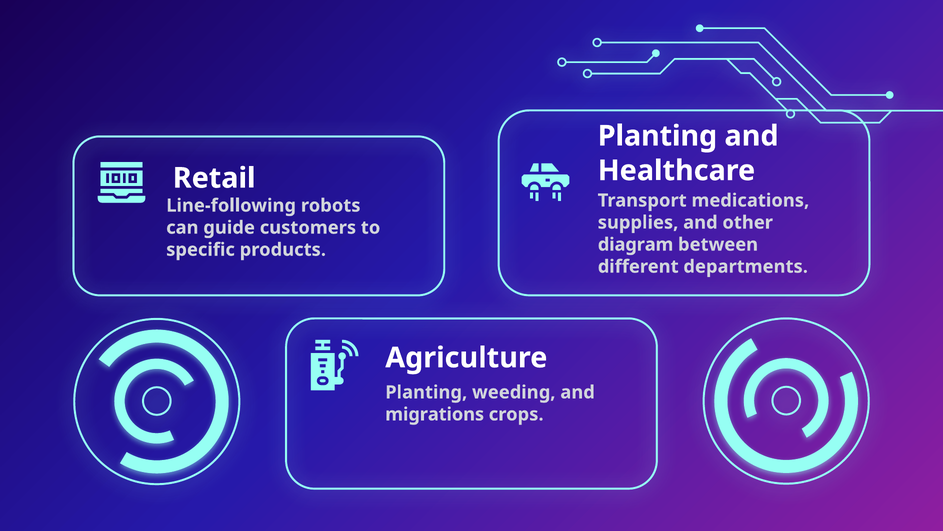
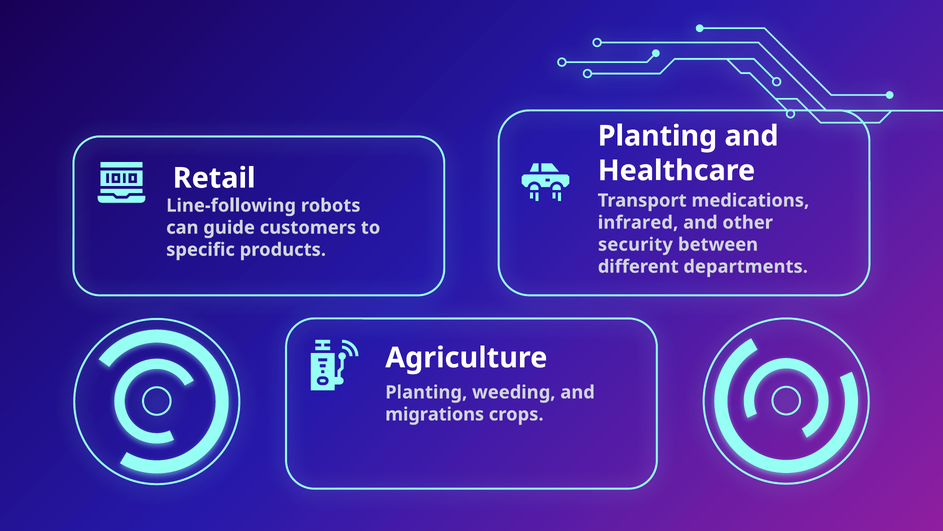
supplies: supplies -> infrared
diagram: diagram -> security
